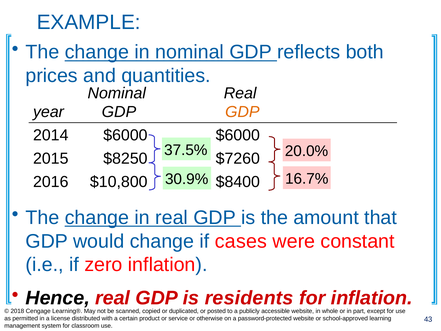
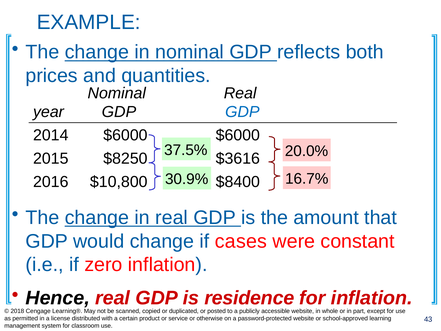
GDP at (242, 112) colour: orange -> blue
$7260: $7260 -> $3616
residents: residents -> residence
